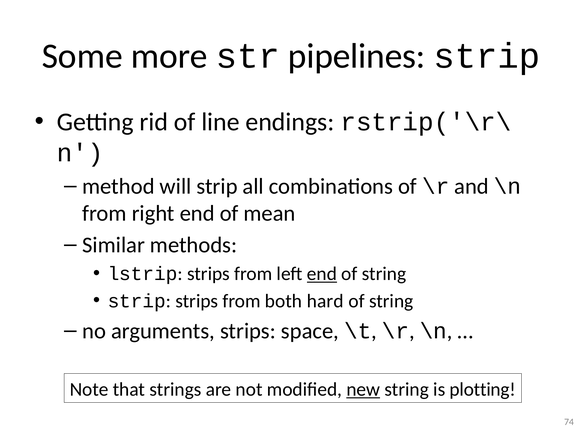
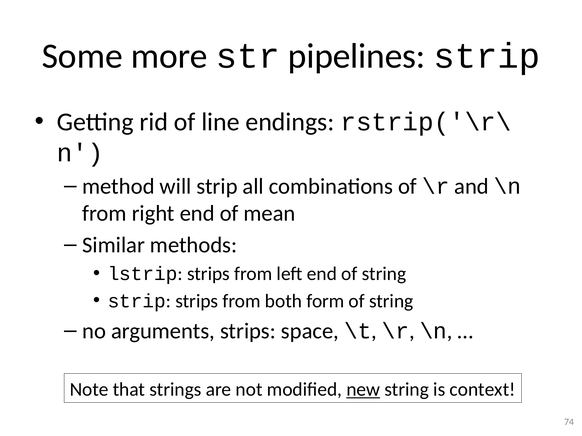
end at (322, 274) underline: present -> none
hard: hard -> form
plotting: plotting -> context
